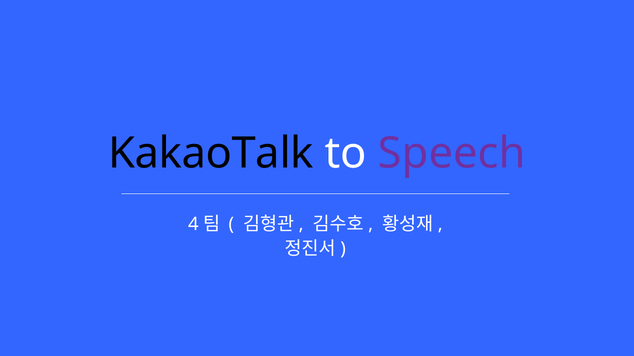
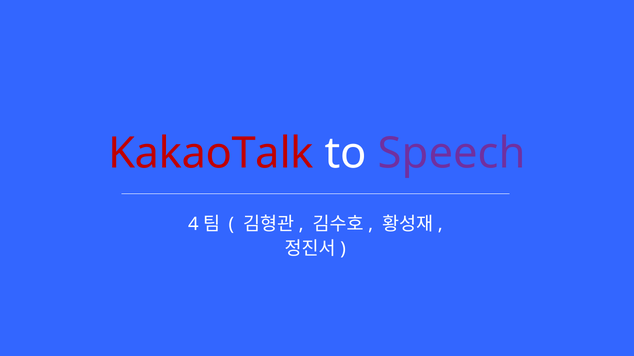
KakaoTalk colour: black -> red
